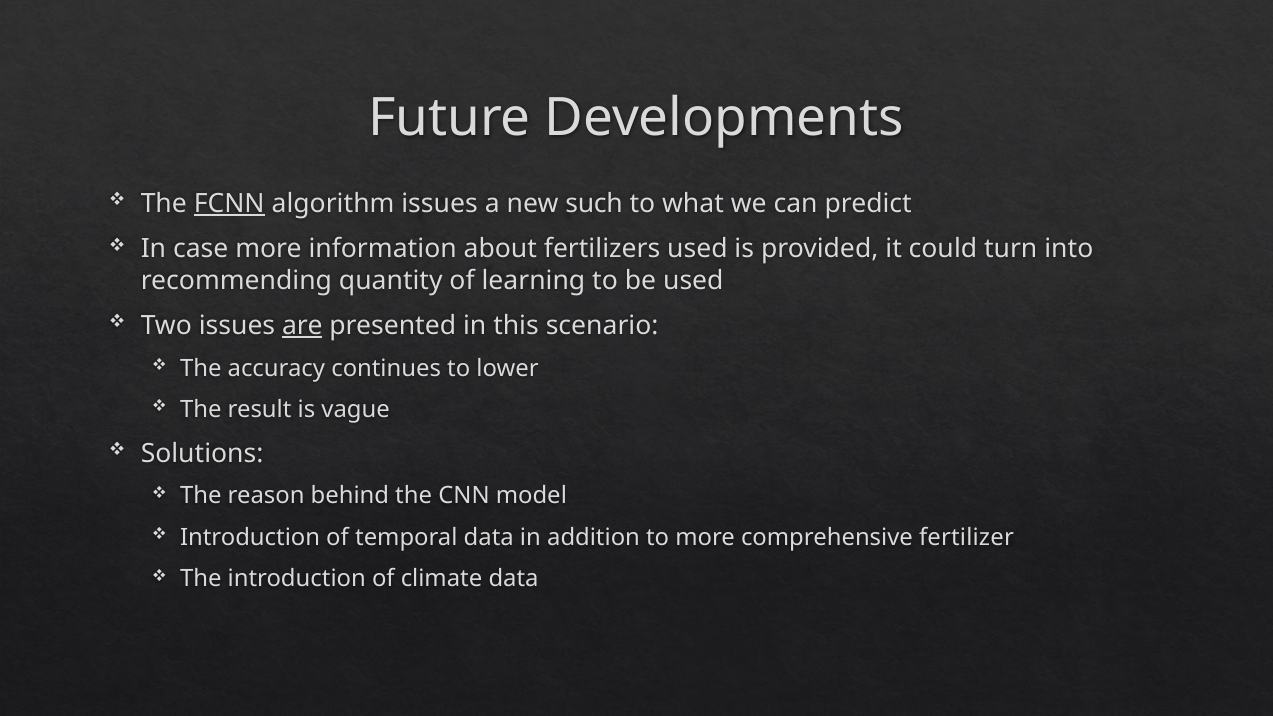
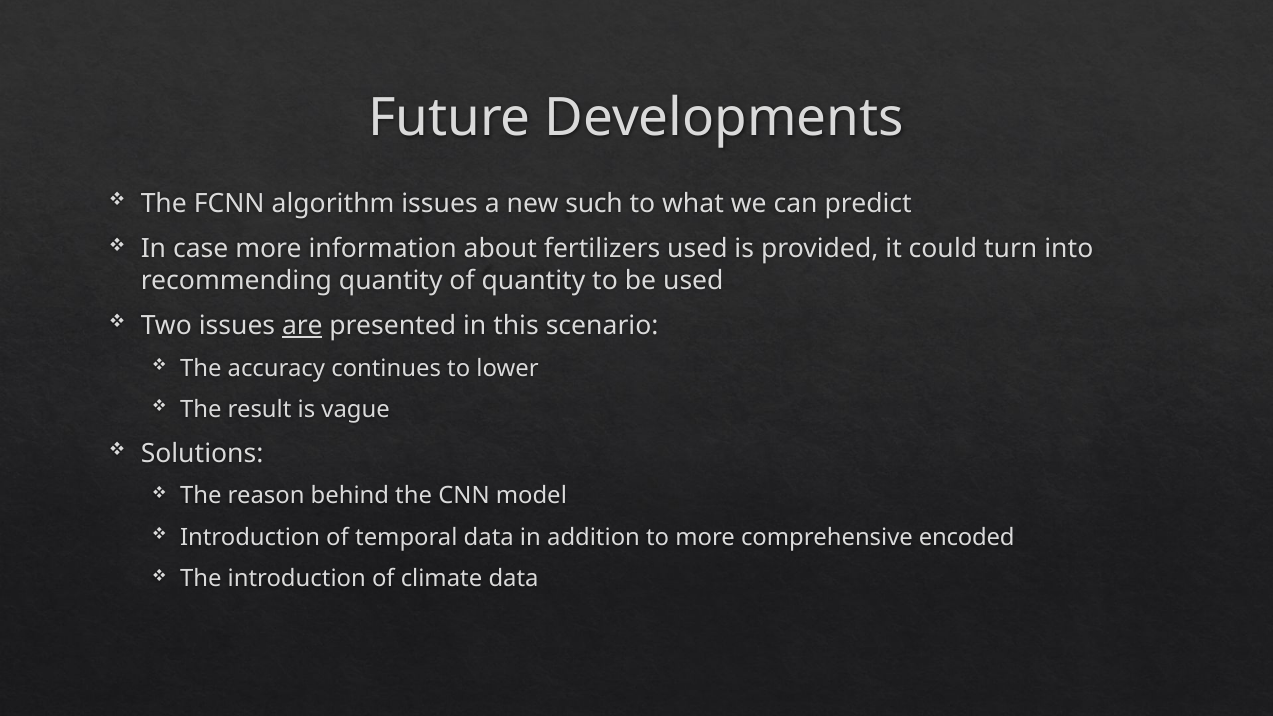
FCNN underline: present -> none
of learning: learning -> quantity
fertilizer: fertilizer -> encoded
